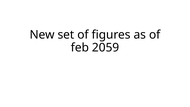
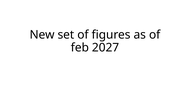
2059: 2059 -> 2027
